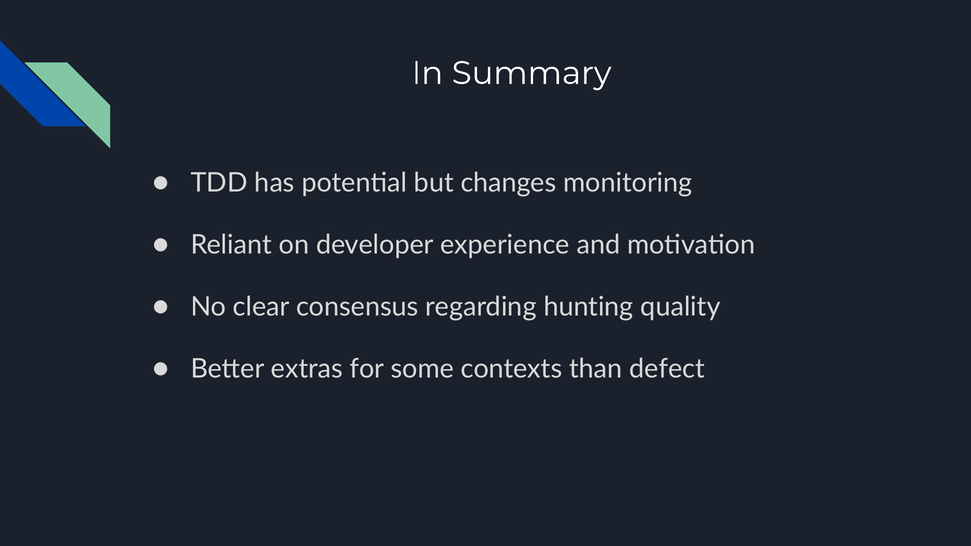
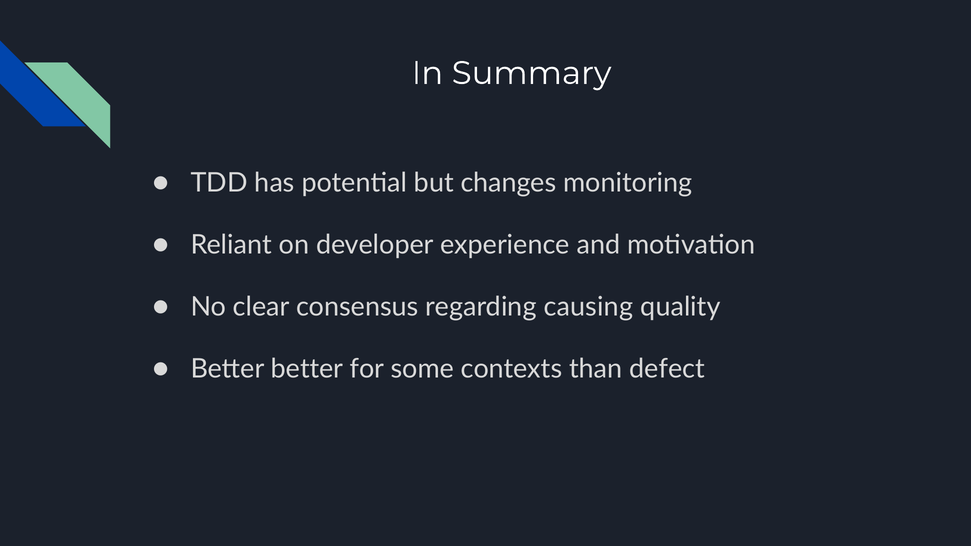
hunting: hunting -> causing
Better extras: extras -> better
